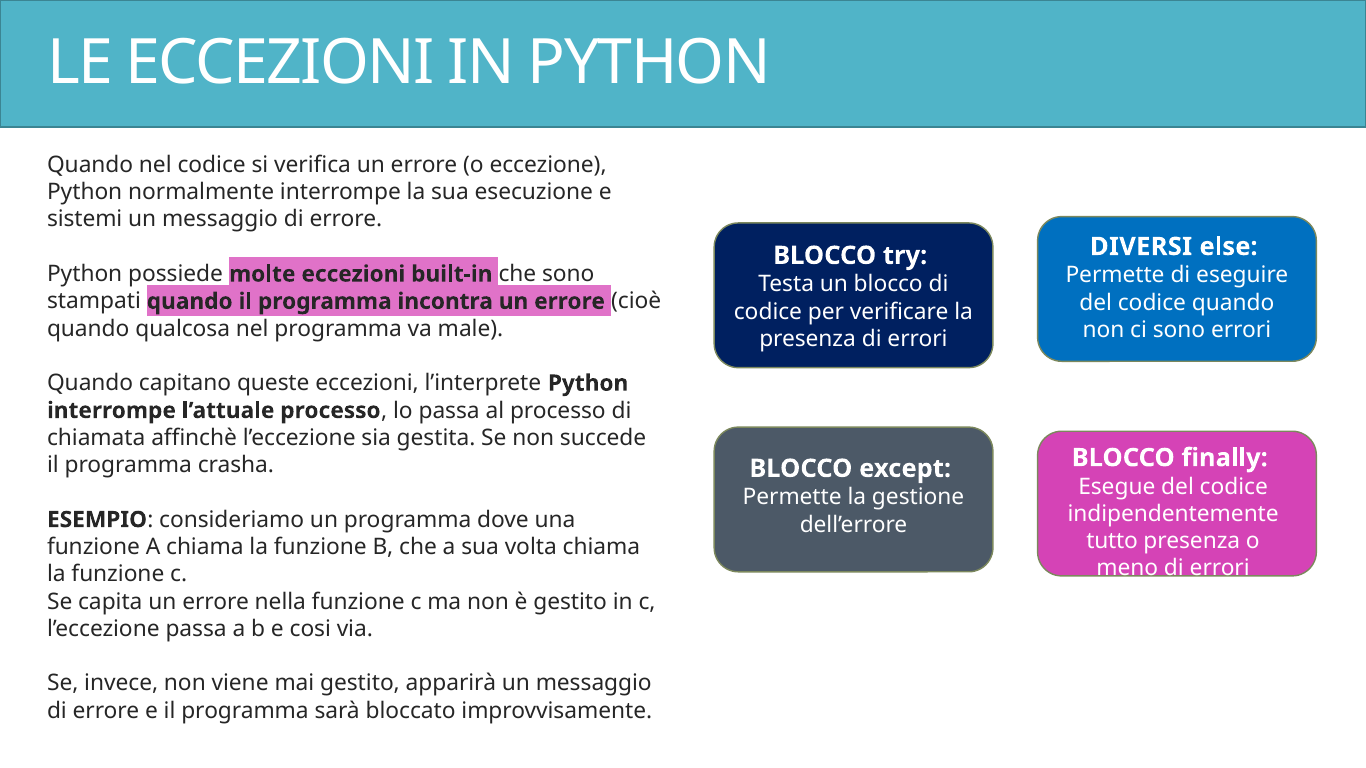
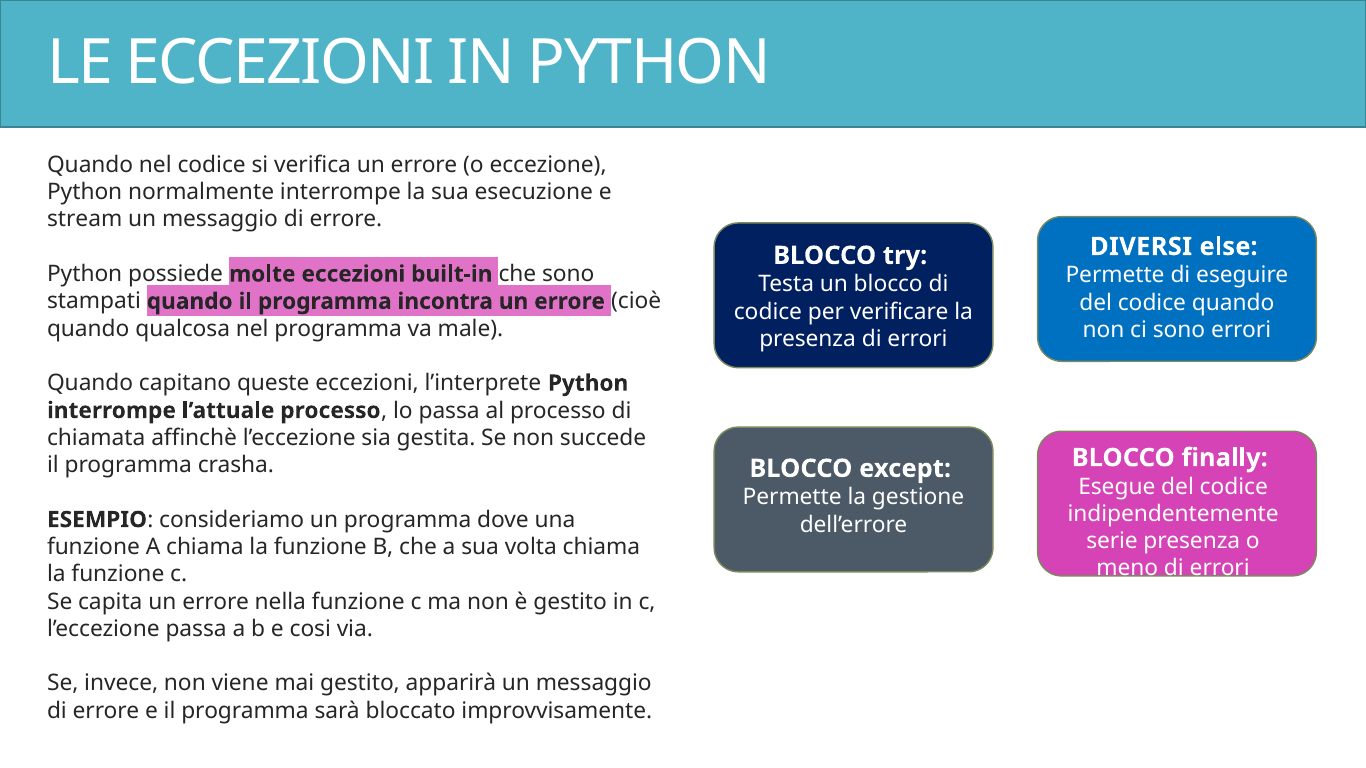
sistemi: sistemi -> stream
tutto: tutto -> serie
